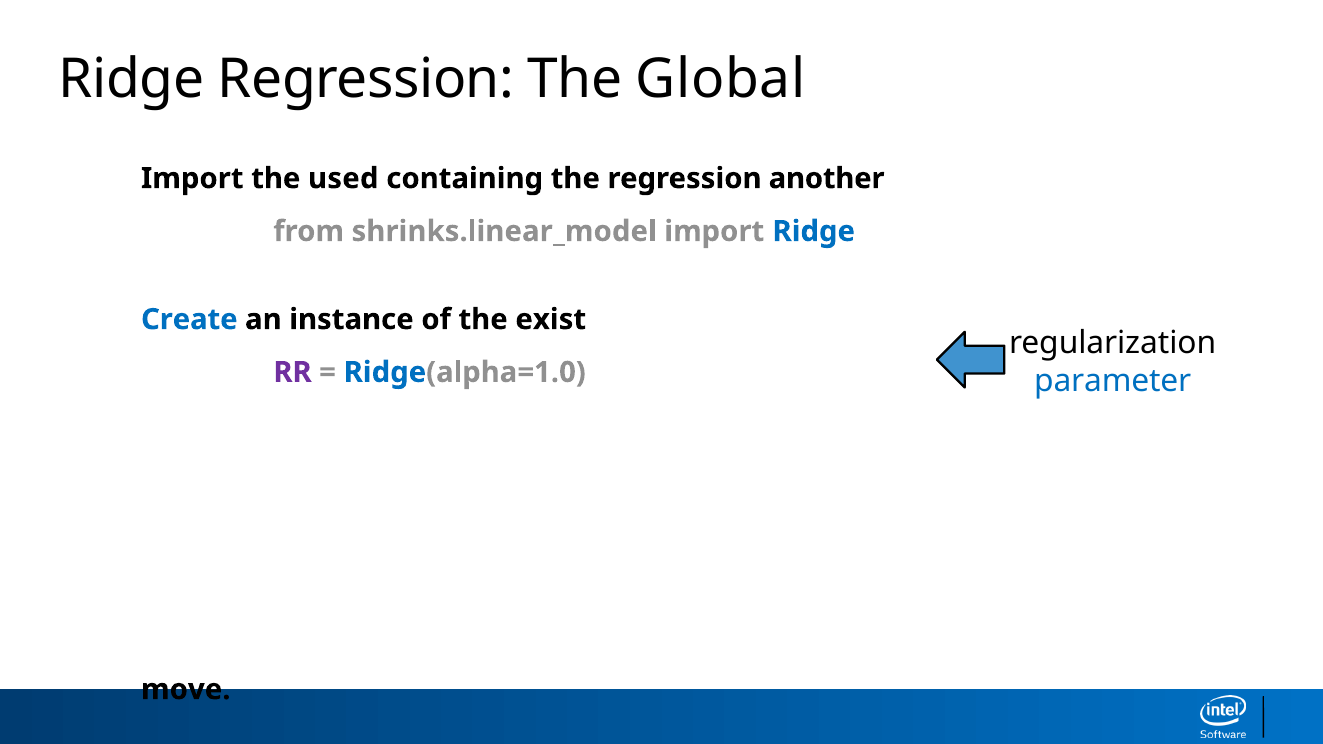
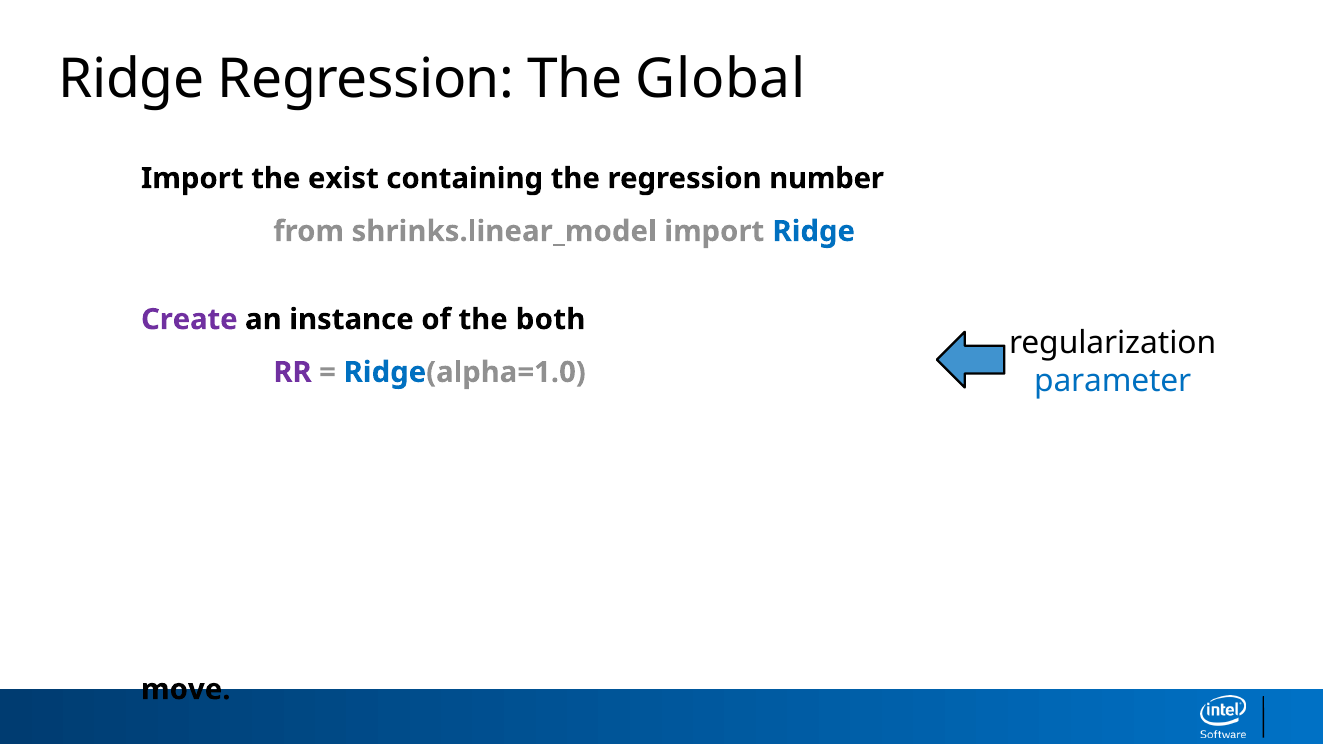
used: used -> exist
another: another -> number
Create colour: blue -> purple
exist: exist -> both
